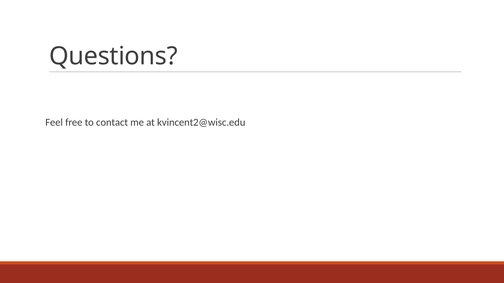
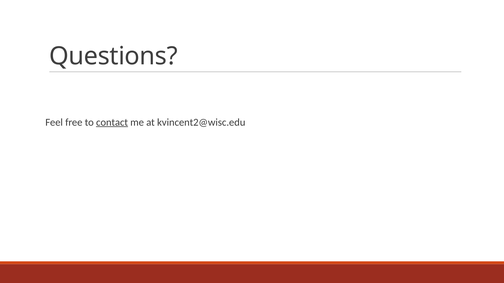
contact underline: none -> present
